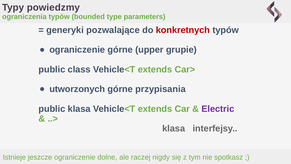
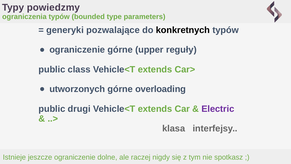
konkretnych colour: red -> black
grupie: grupie -> reguły
przypisania: przypisania -> overloading
public klasa: klasa -> drugi
